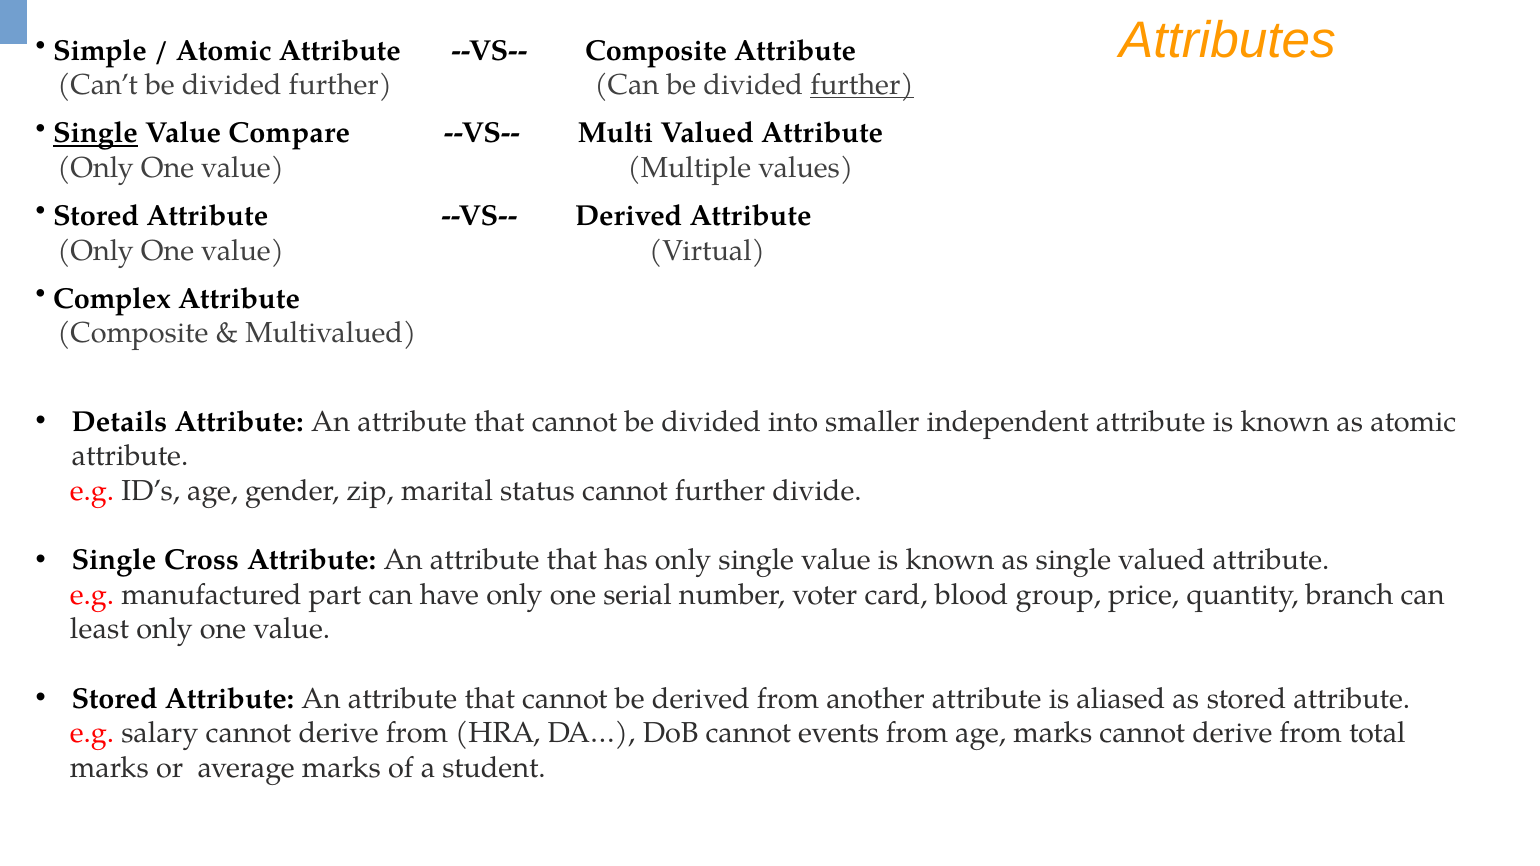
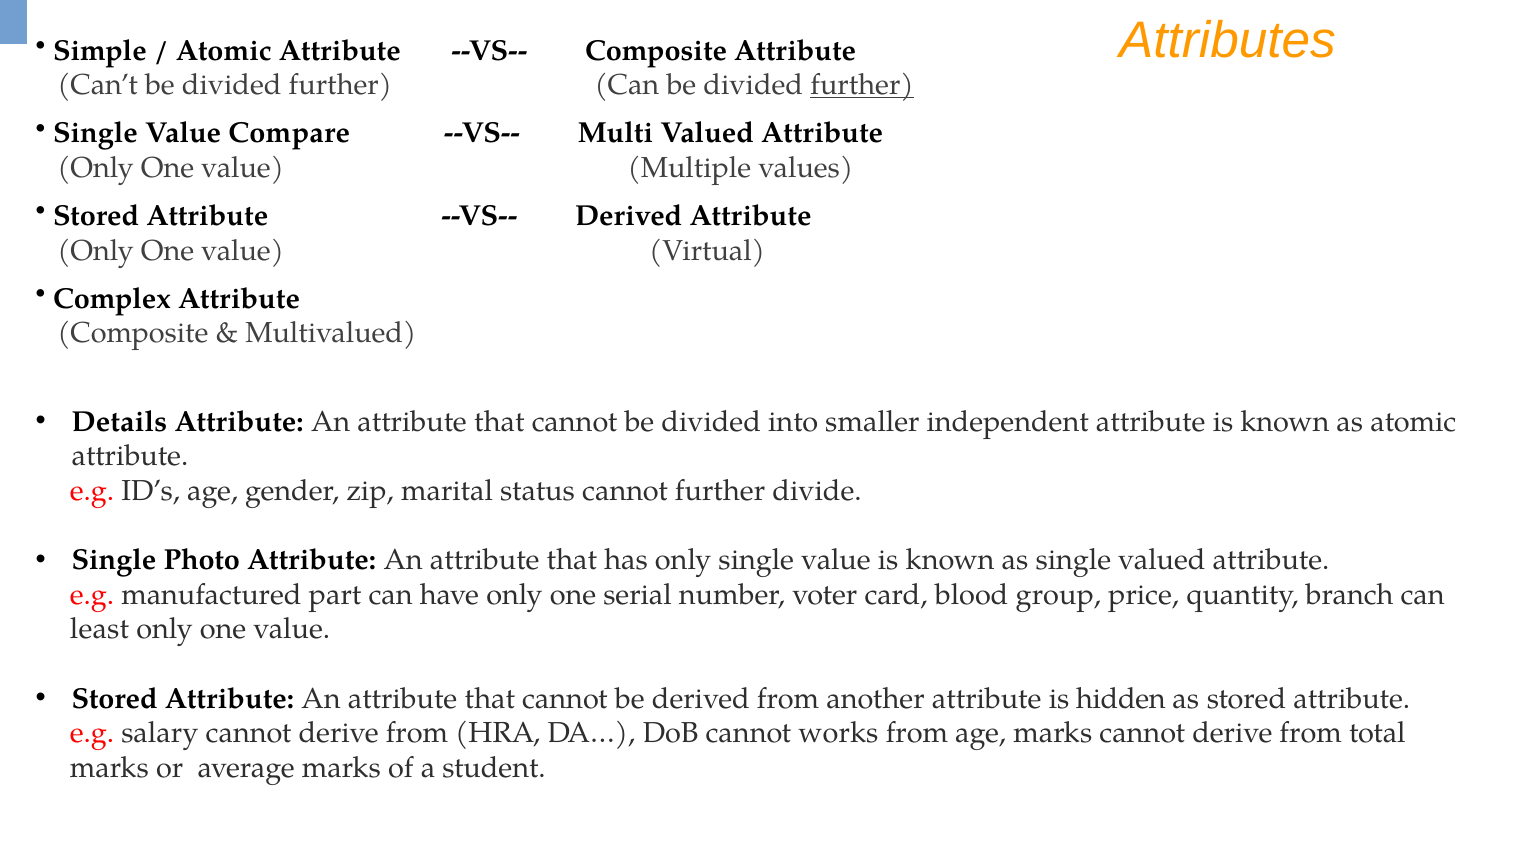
Single at (95, 133) underline: present -> none
Cross: Cross -> Photo
aliased: aliased -> hidden
events: events -> works
